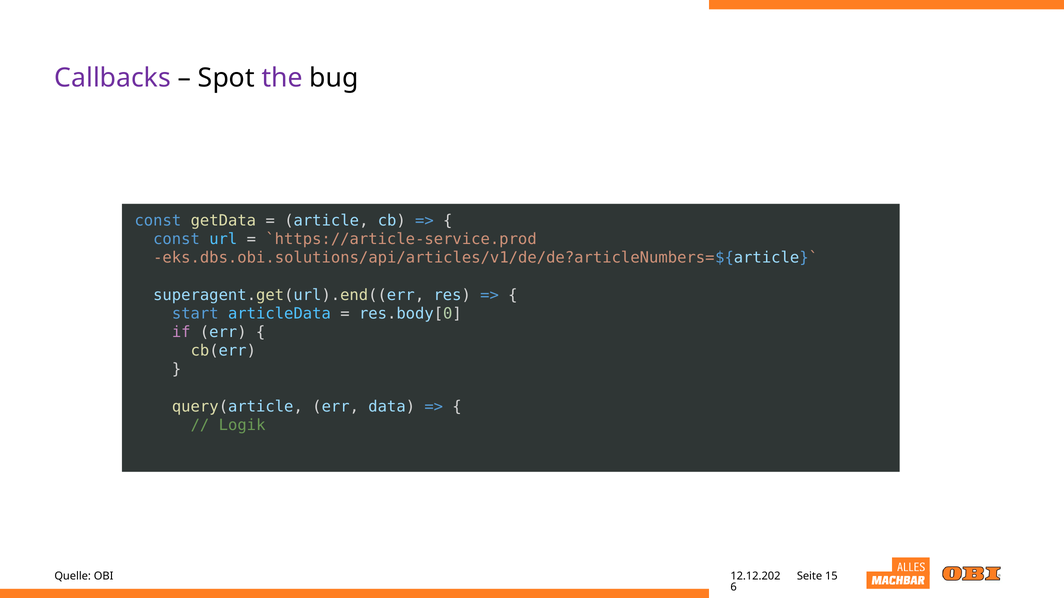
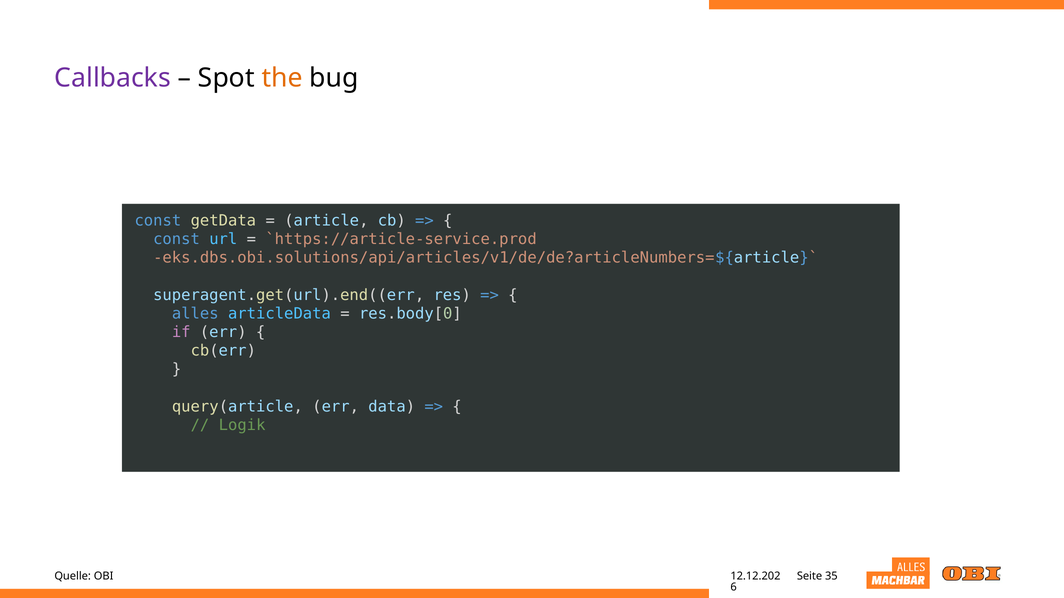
the colour: purple -> orange
start: start -> alles
15: 15 -> 35
